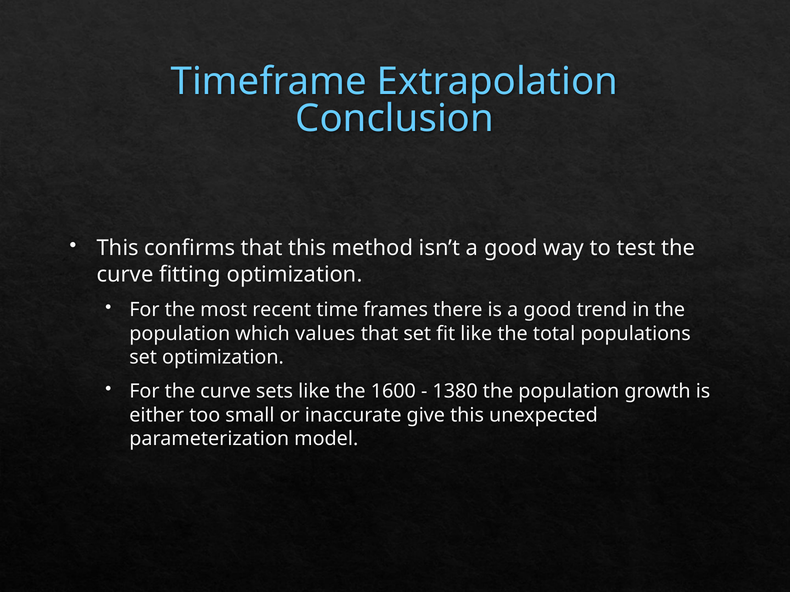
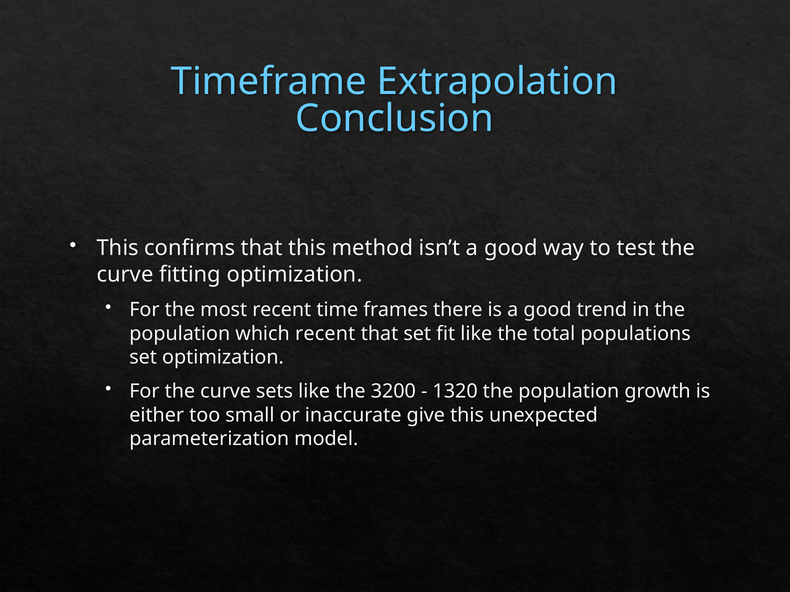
which values: values -> recent
1600: 1600 -> 3200
1380: 1380 -> 1320
